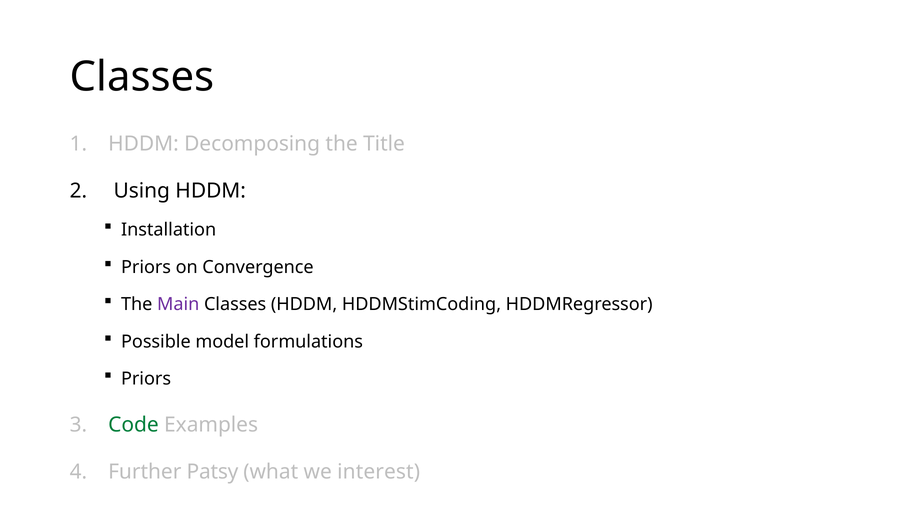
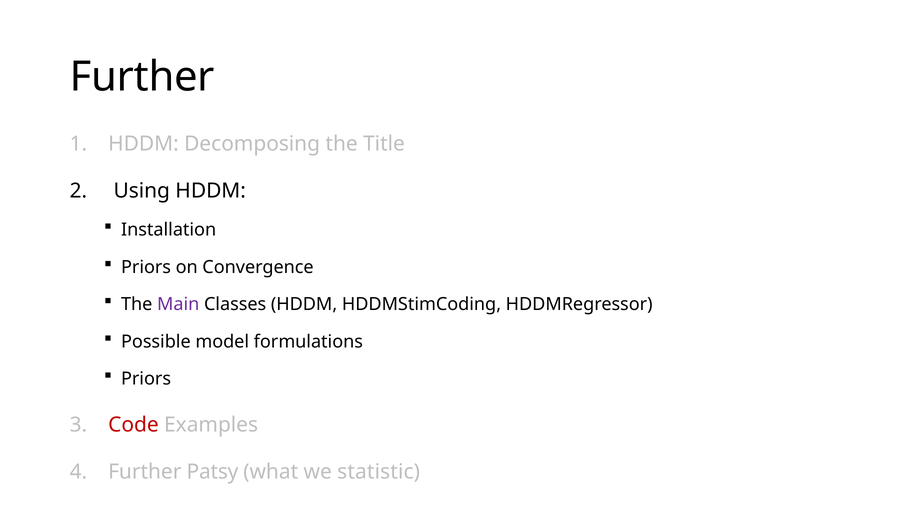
Classes at (142, 77): Classes -> Further
Code colour: green -> red
interest: interest -> statistic
